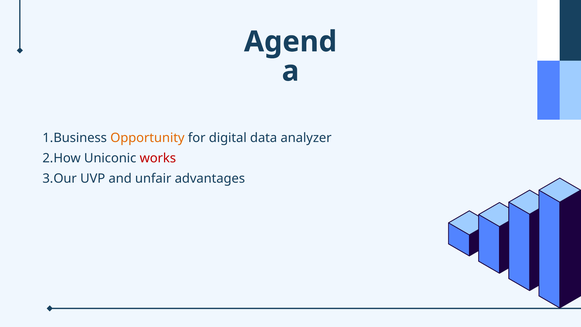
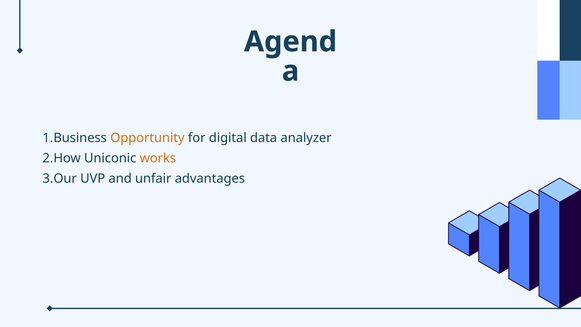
works colour: red -> orange
